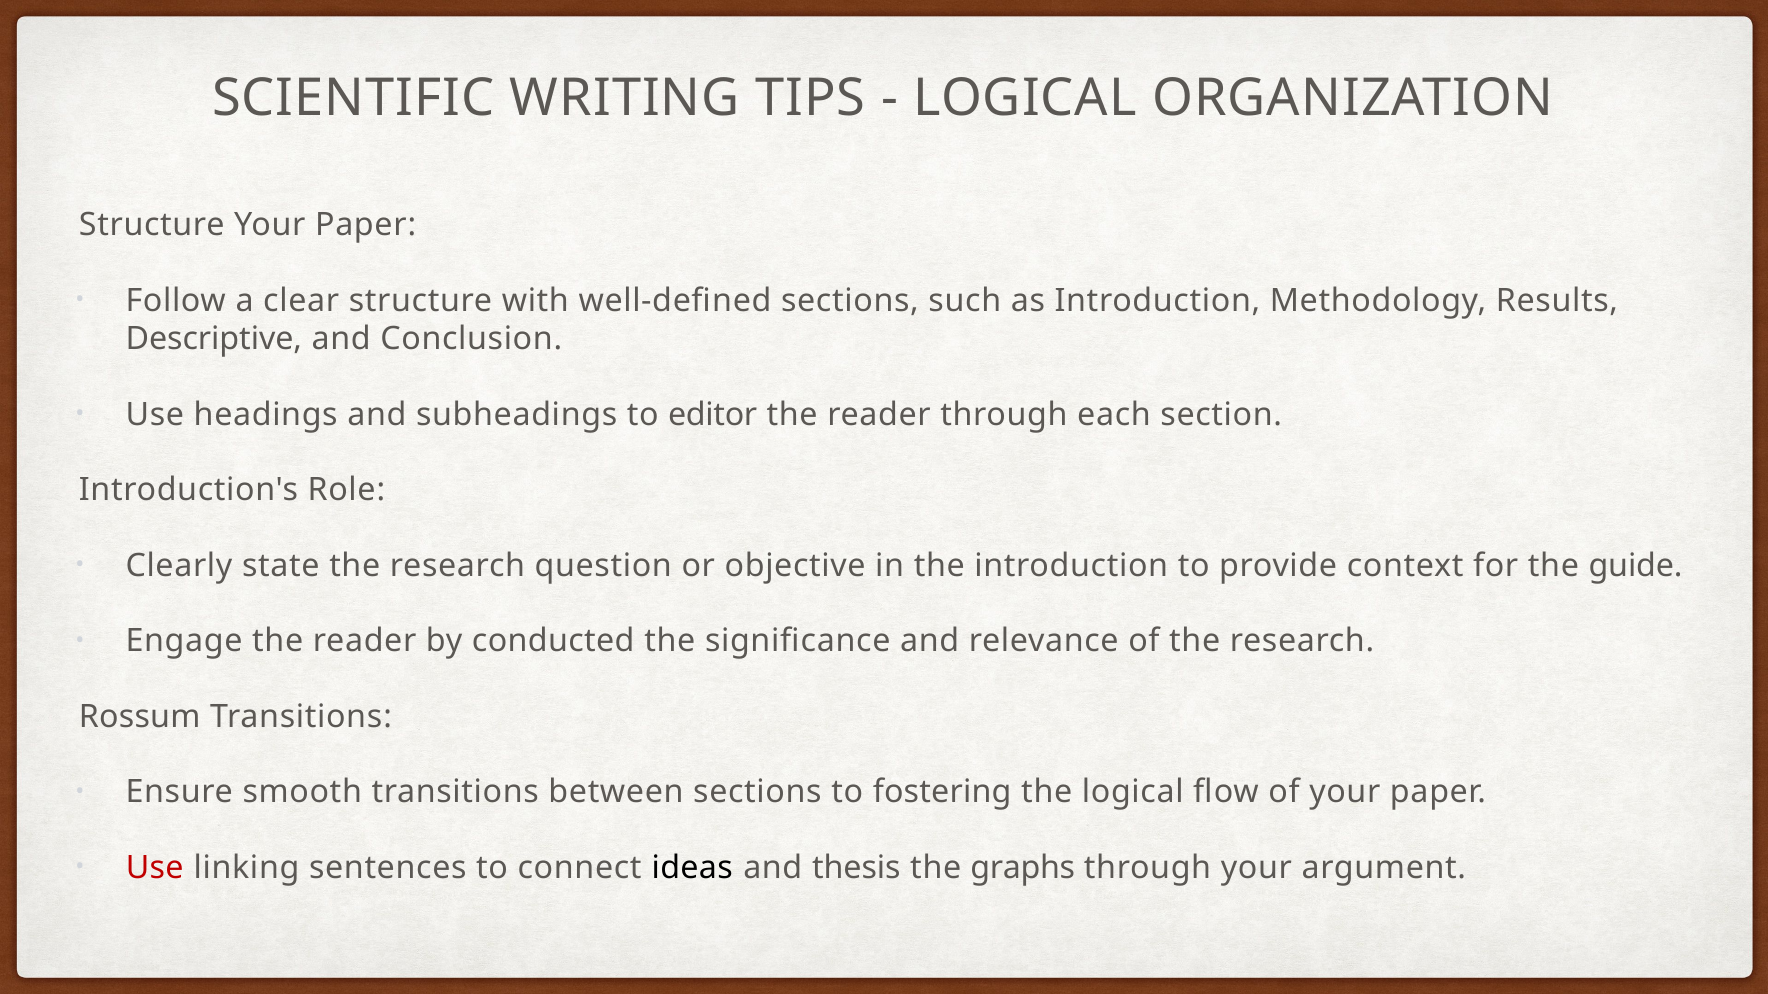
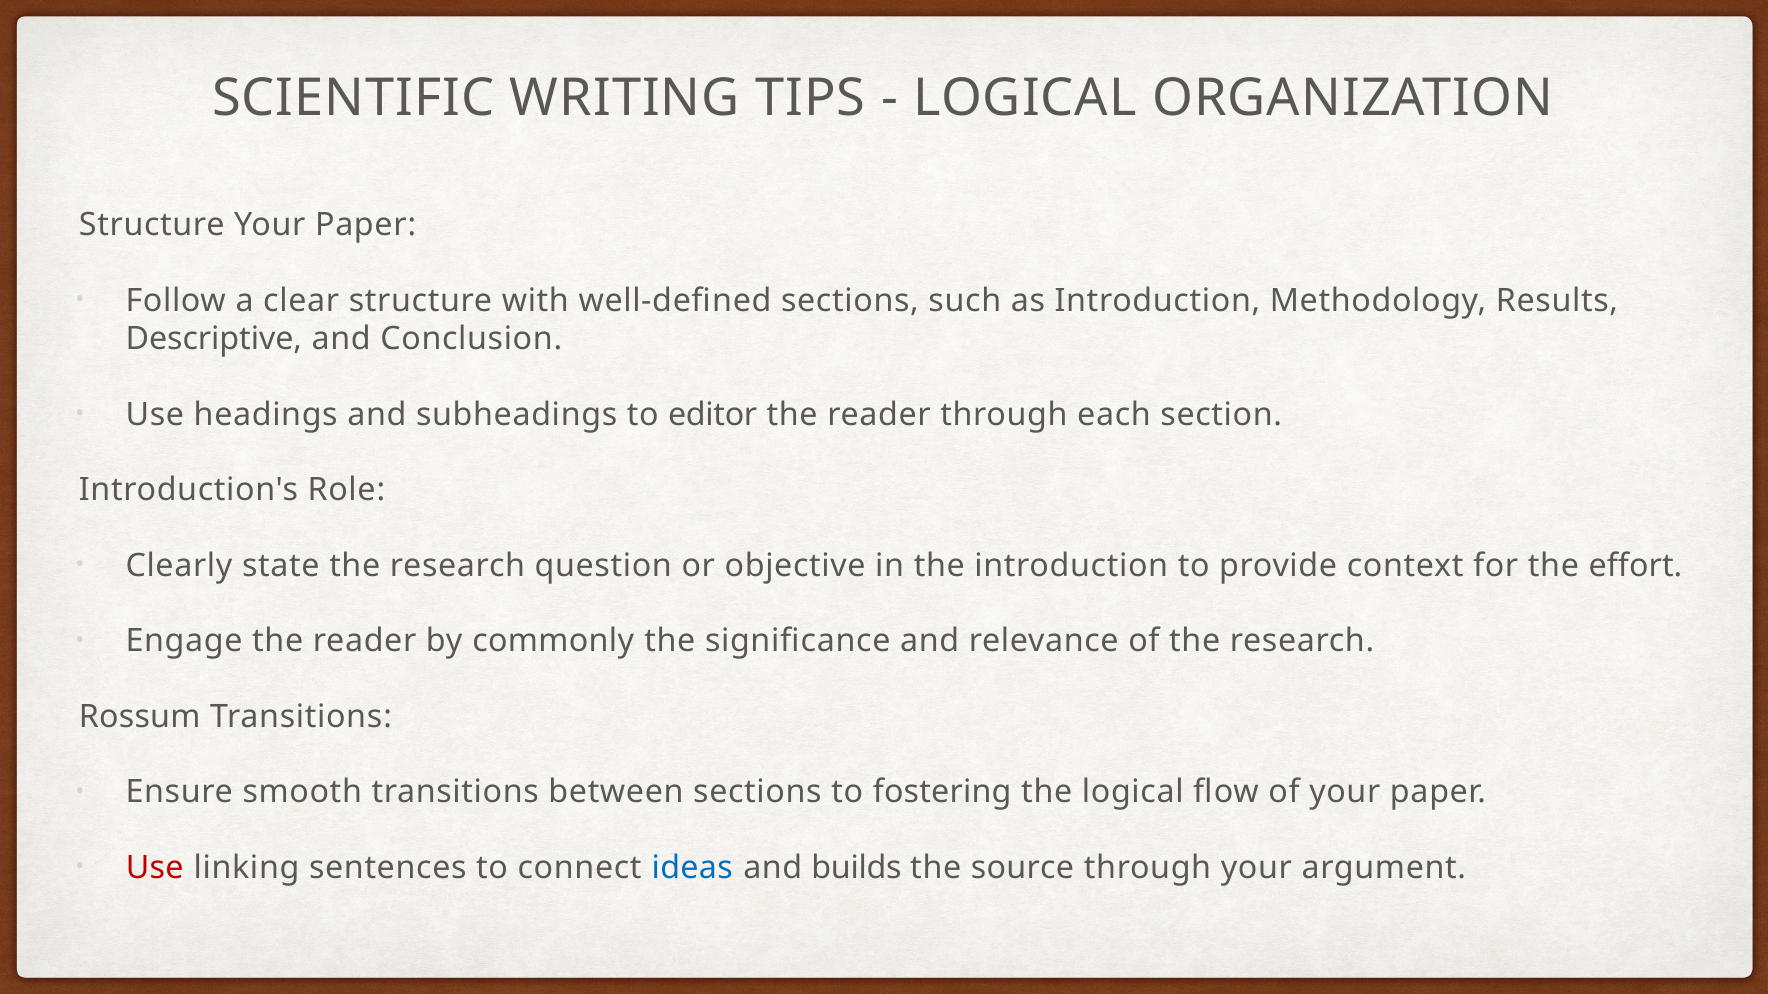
guide: guide -> effort
conducted: conducted -> commonly
ideas colour: black -> blue
thesis: thesis -> builds
graphs: graphs -> source
